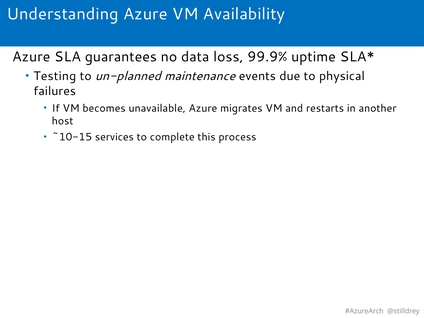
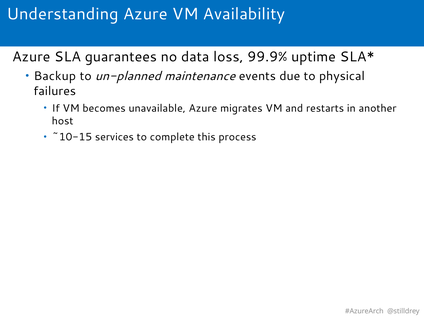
Testing: Testing -> Backup
